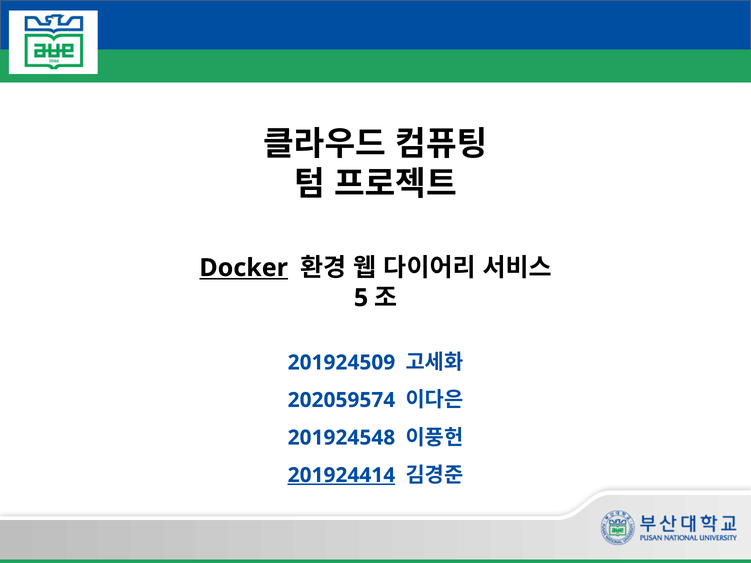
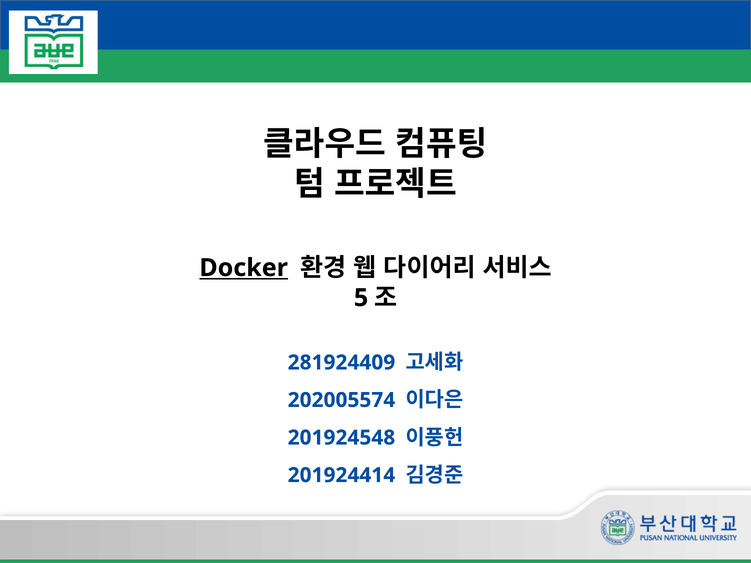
201924509: 201924509 -> 281924409
202059574: 202059574 -> 202005574
201924414 underline: present -> none
